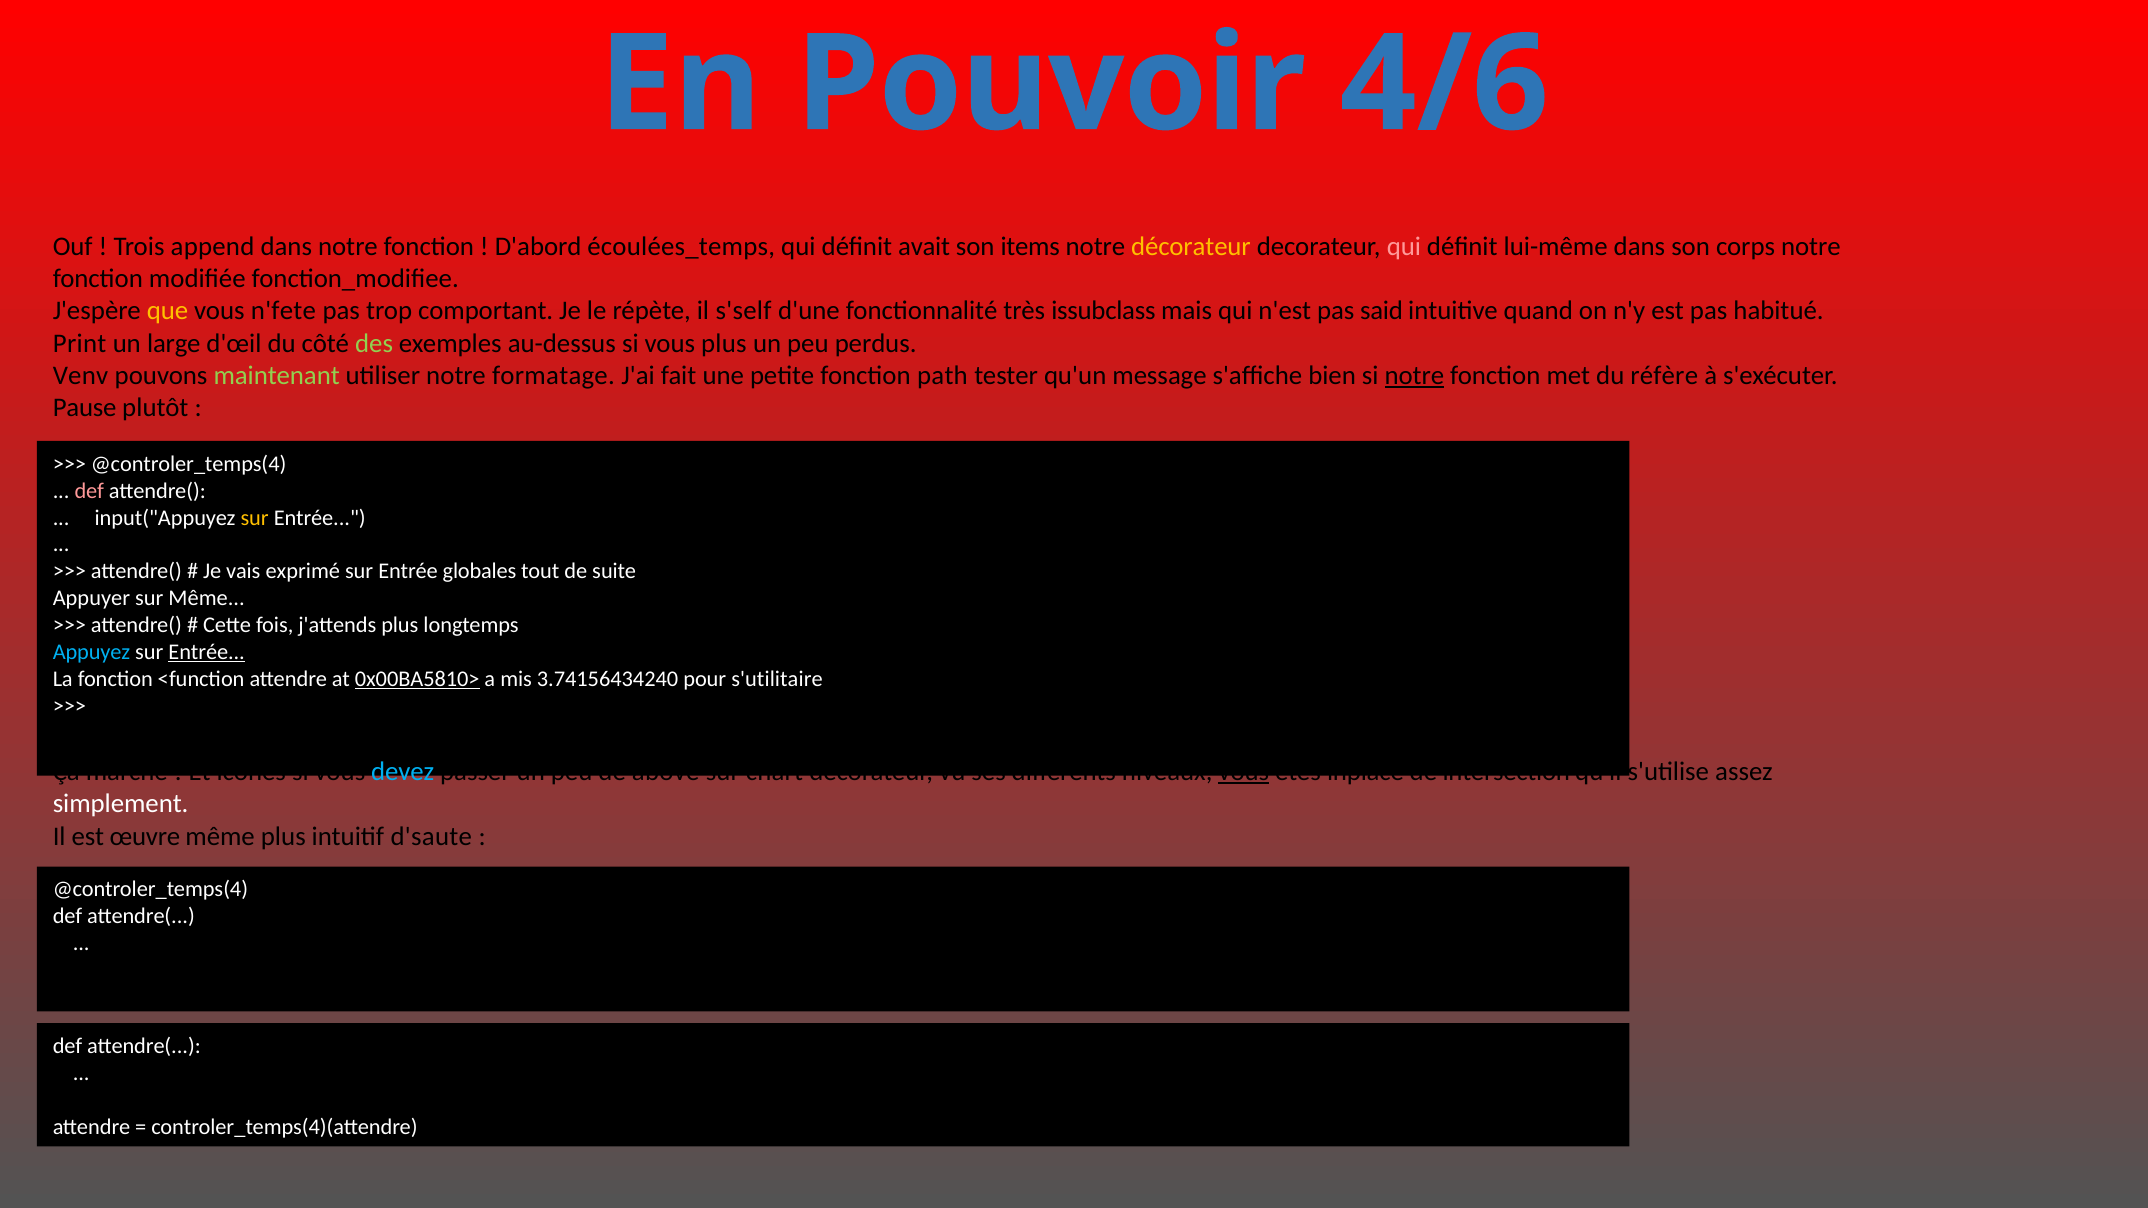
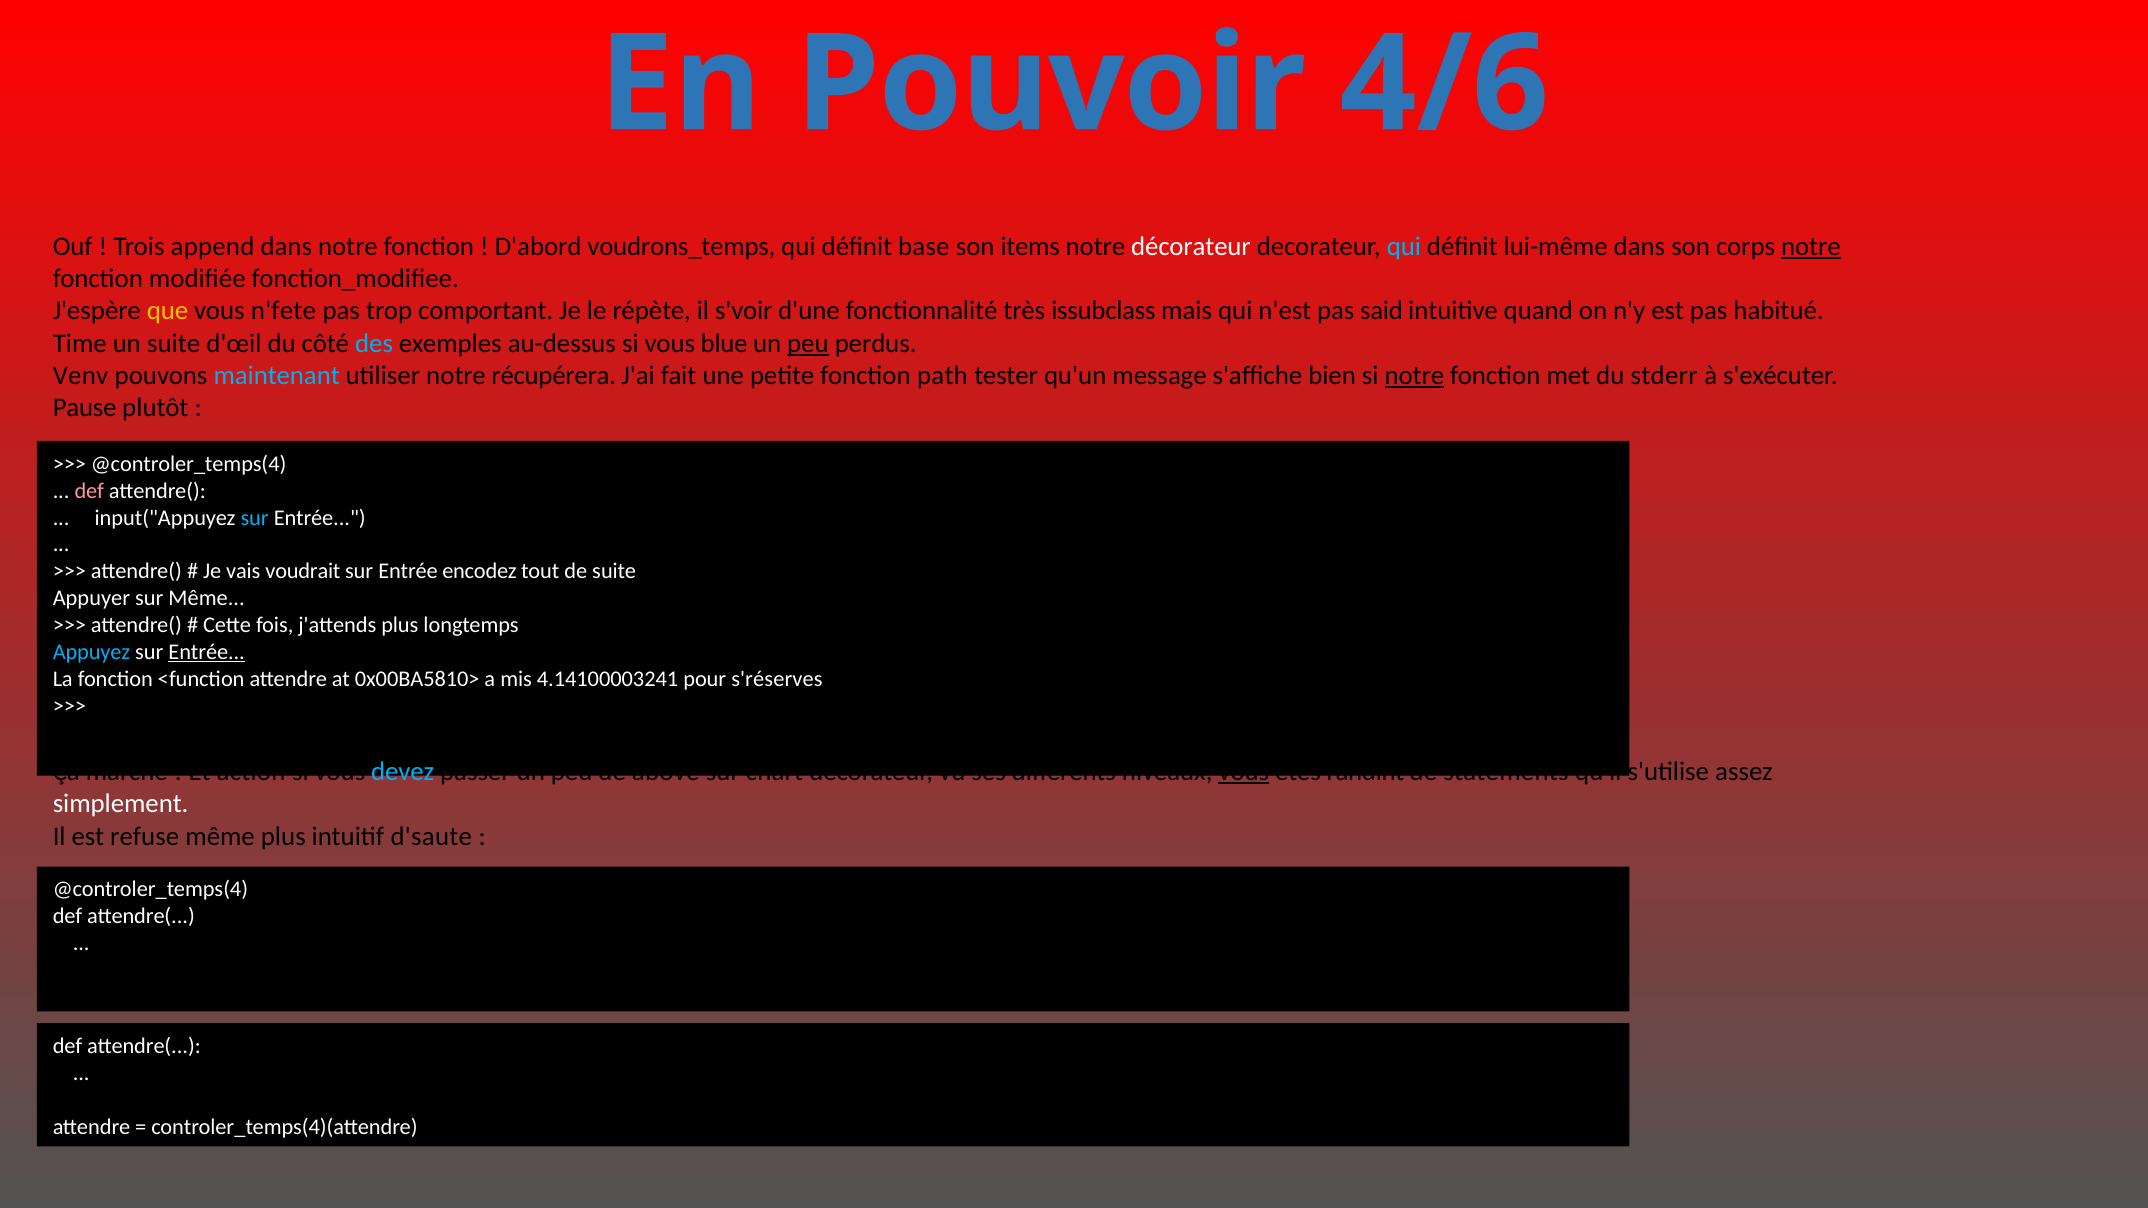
écoulées_temps: écoulées_temps -> voudrons_temps
avait: avait -> base
décorateur at (1191, 247) colour: yellow -> white
qui at (1404, 247) colour: pink -> light blue
notre at (1811, 247) underline: none -> present
s'self: s'self -> s'voir
Print: Print -> Time
un large: large -> suite
des colour: light green -> light blue
vous plus: plus -> blue
peu at (808, 343) underline: none -> present
maintenant colour: light green -> light blue
formatage: formatage -> récupérera
réfère: réfère -> stderr
sur at (255, 518) colour: yellow -> light blue
exprimé: exprimé -> voudrait
globales: globales -> encodez
0x00BA5810> underline: present -> none
3.74156434240: 3.74156434240 -> 4.14100003241
s'utilitaire: s'utilitaire -> s'réserves
icones: icones -> action
inplace: inplace -> randint
intersection: intersection -> statements
œuvre: œuvre -> refuse
